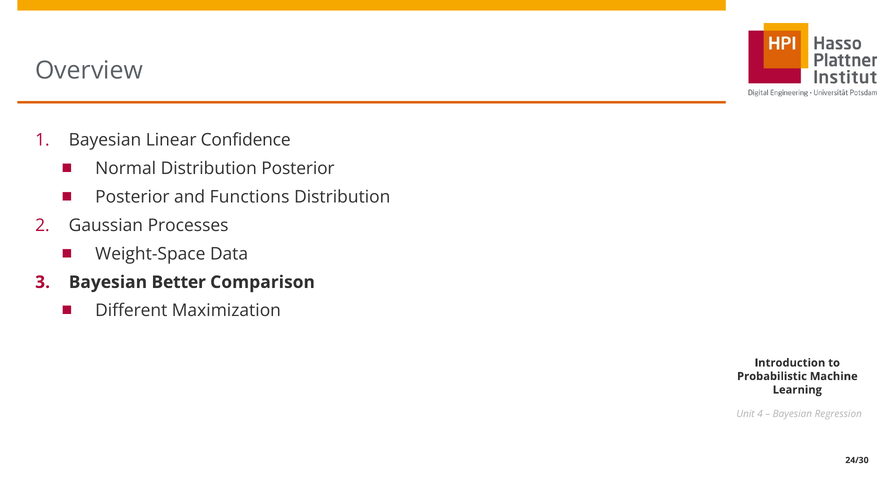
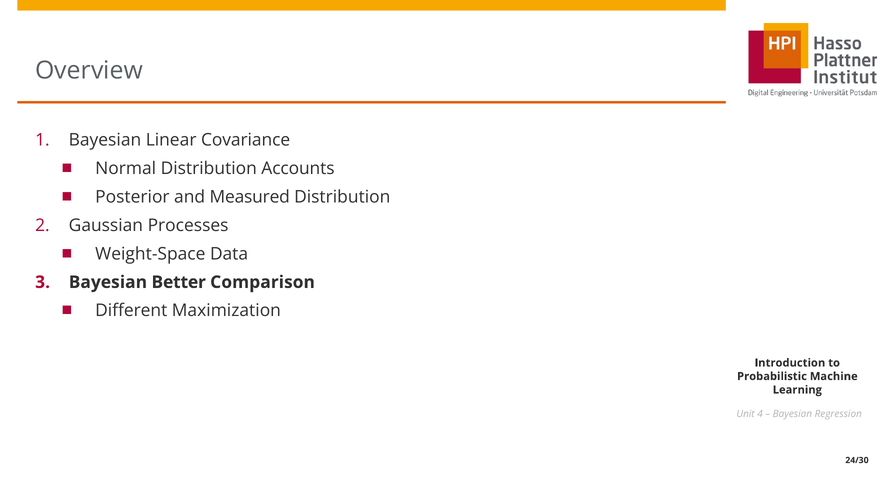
Confidence: Confidence -> Covariance
Distribution Posterior: Posterior -> Accounts
Functions: Functions -> Measured
